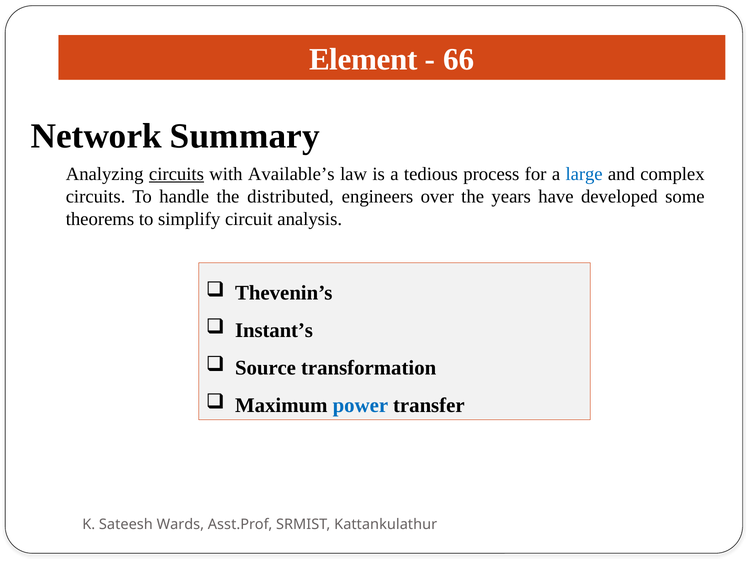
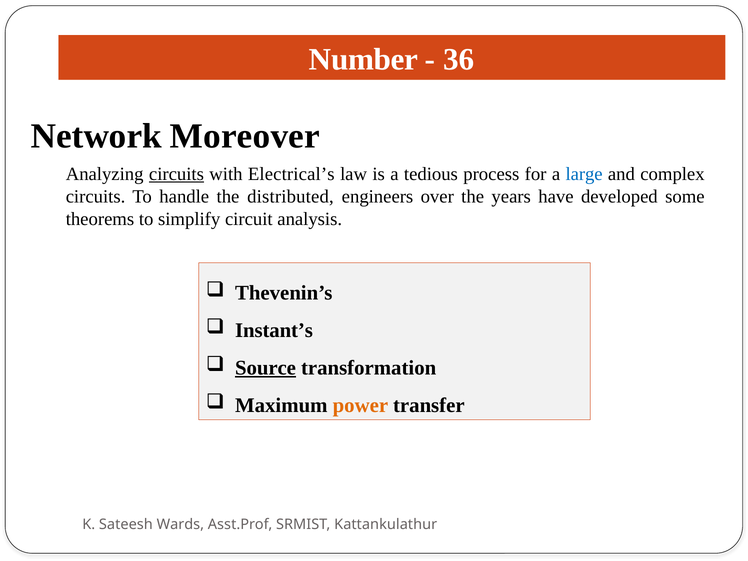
Element: Element -> Number
66: 66 -> 36
Summary: Summary -> Moreover
Available’s: Available’s -> Electrical’s
Source underline: none -> present
power colour: blue -> orange
